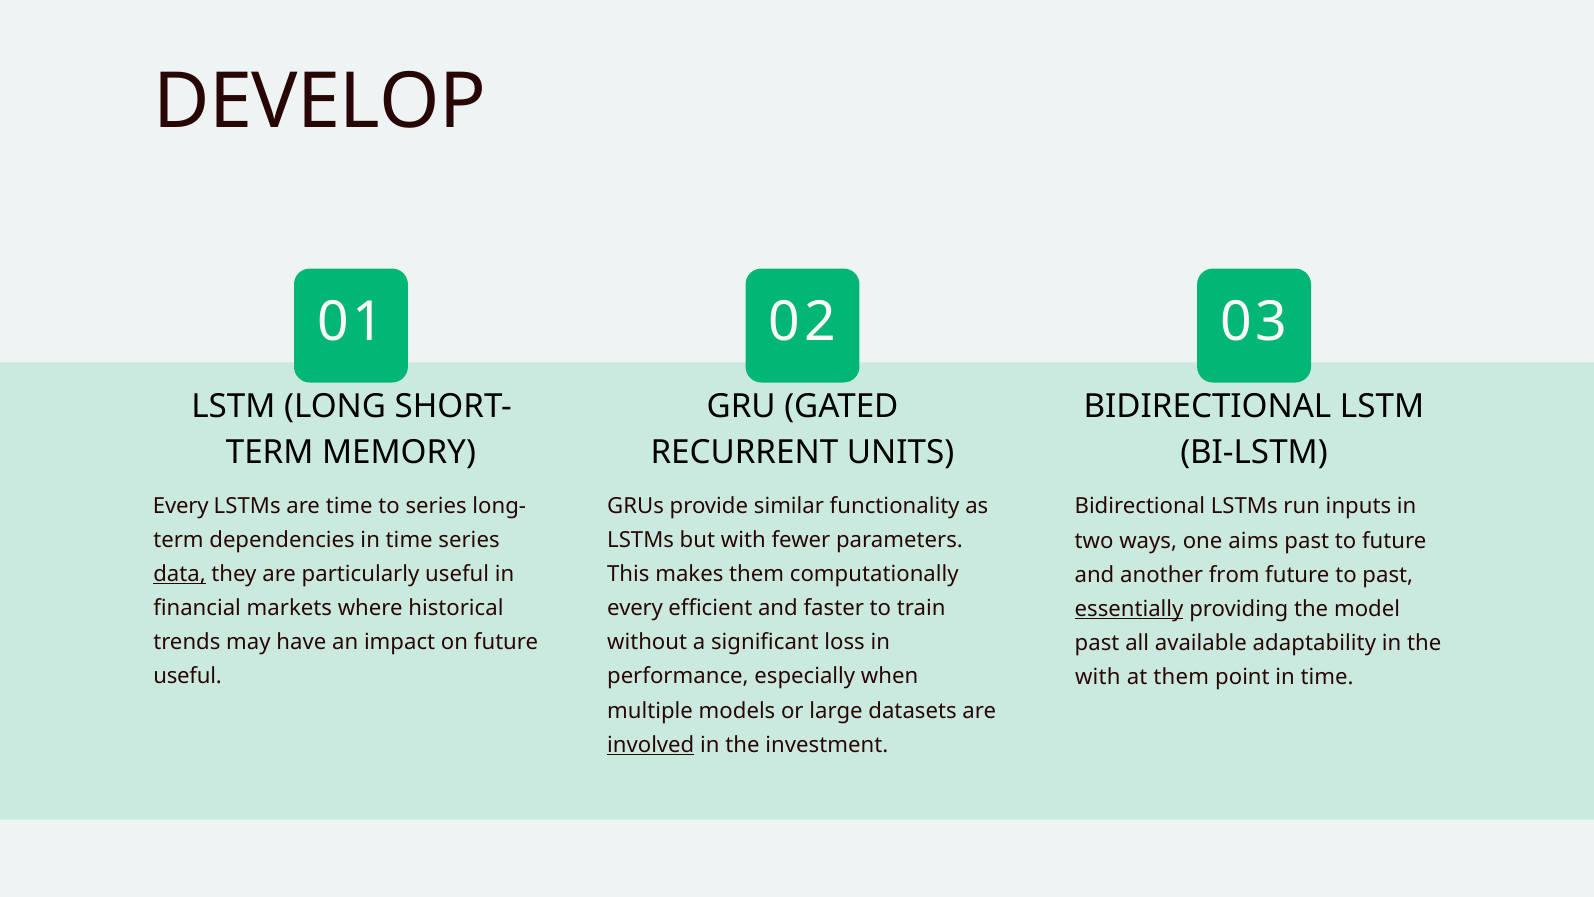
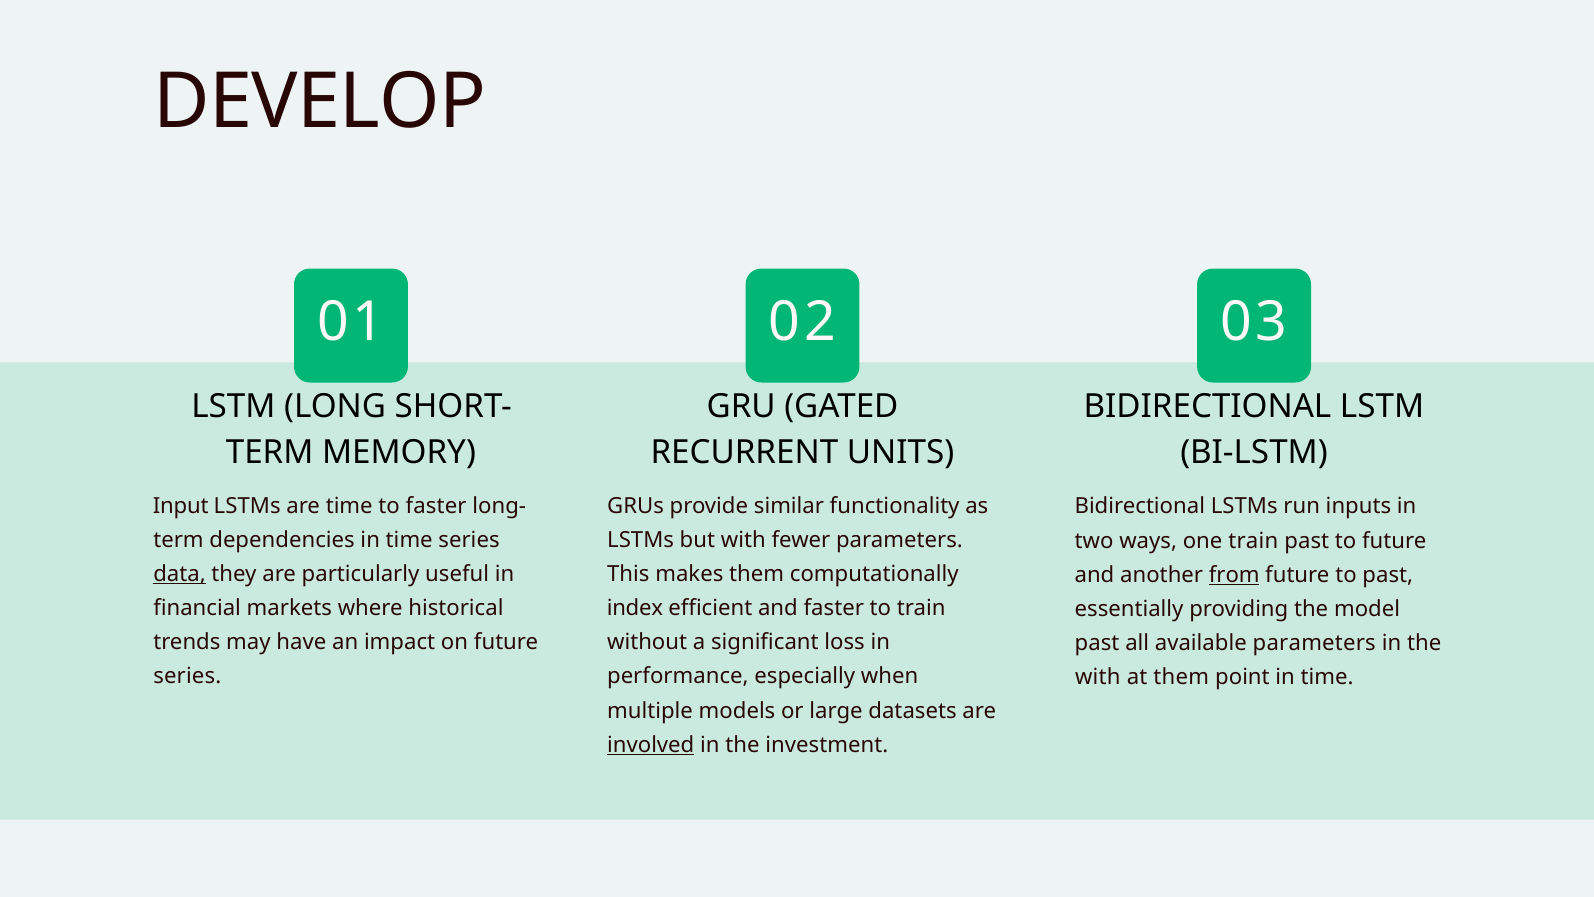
Every at (181, 506): Every -> Input
to series: series -> faster
one aims: aims -> train
from underline: none -> present
every at (635, 608): every -> index
essentially underline: present -> none
available adaptability: adaptability -> parameters
useful at (187, 676): useful -> series
